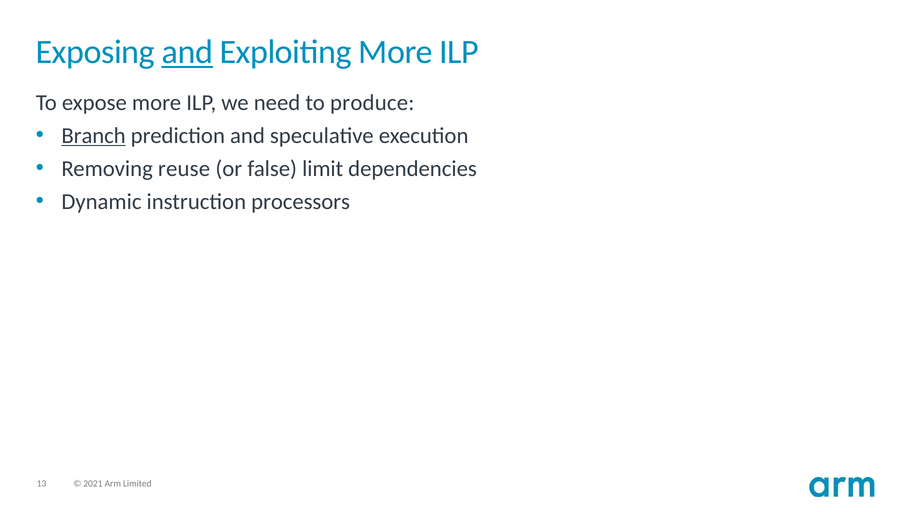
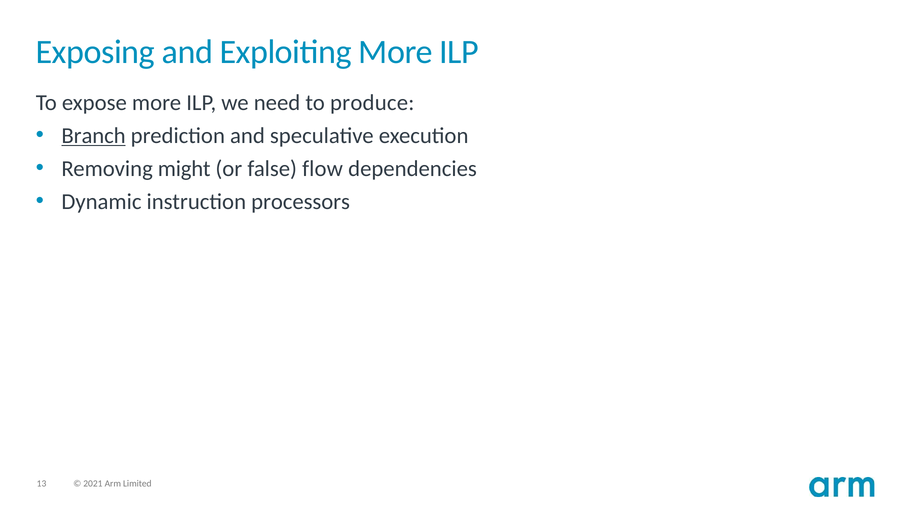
and at (188, 52) underline: present -> none
reuse: reuse -> might
limit: limit -> flow
